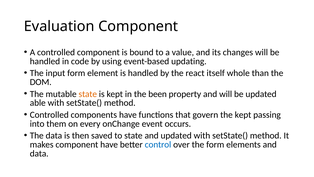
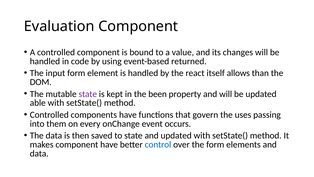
updating: updating -> returned
whole: whole -> allows
state at (88, 94) colour: orange -> purple
the kept: kept -> uses
